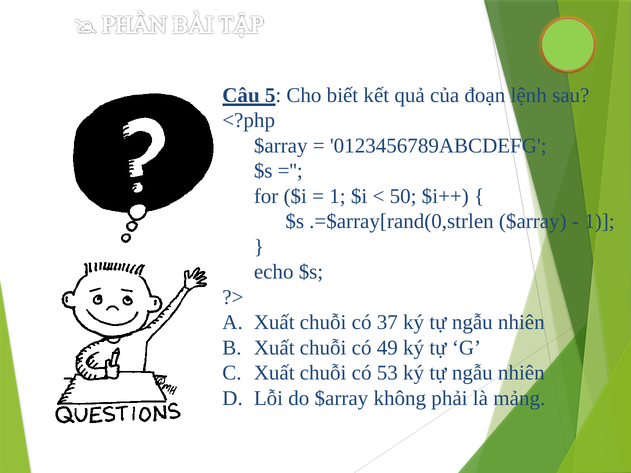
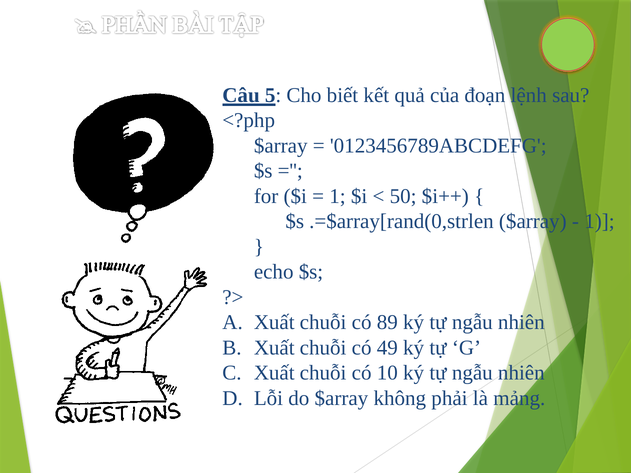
37: 37 -> 89
53: 53 -> 10
